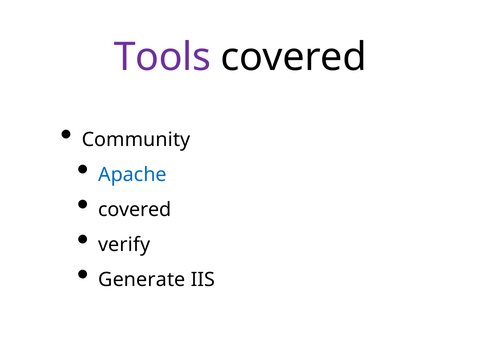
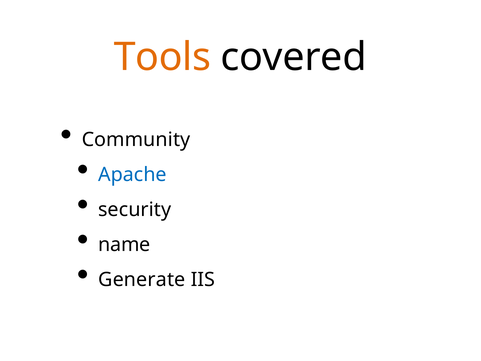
Tools colour: purple -> orange
covered at (135, 209): covered -> security
verify: verify -> name
